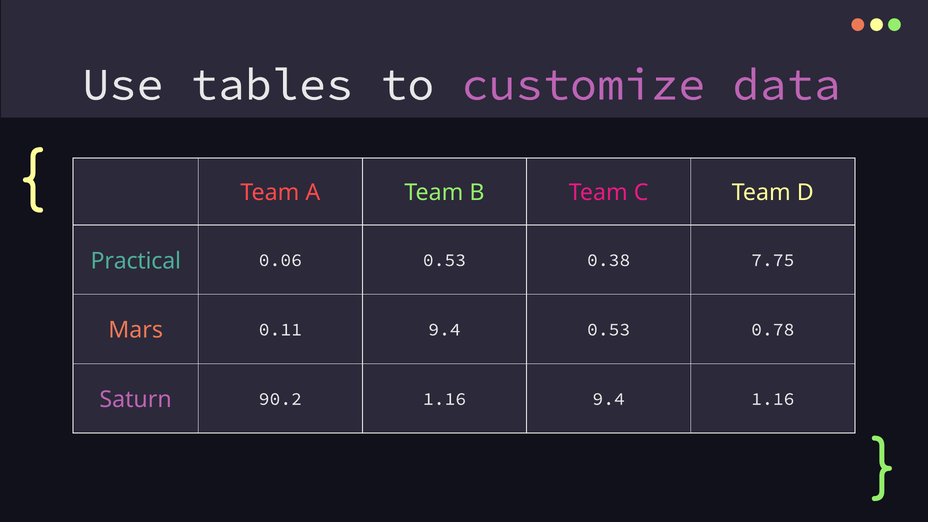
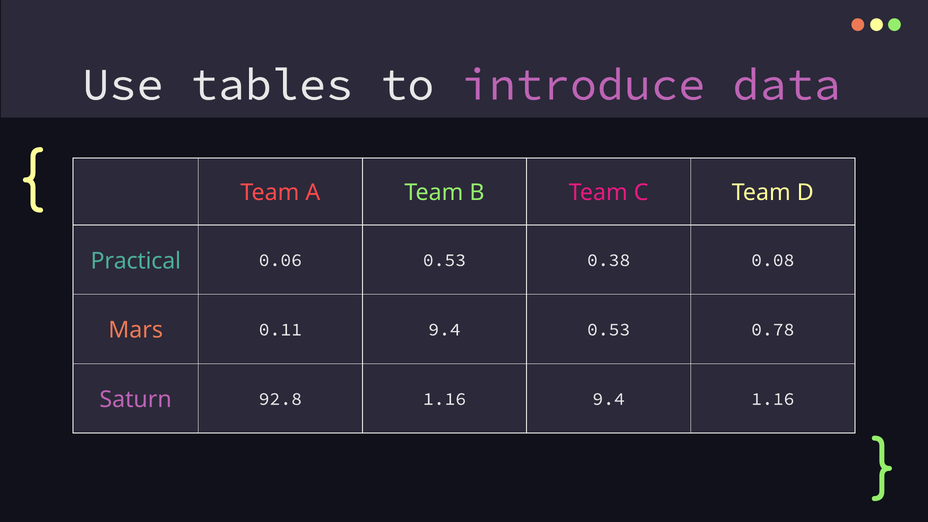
customize: customize -> introduce
7.75: 7.75 -> 0.08
90.2: 90.2 -> 92.8
